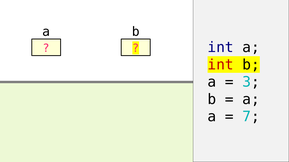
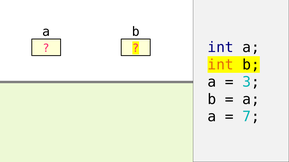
int at (221, 65) colour: red -> orange
